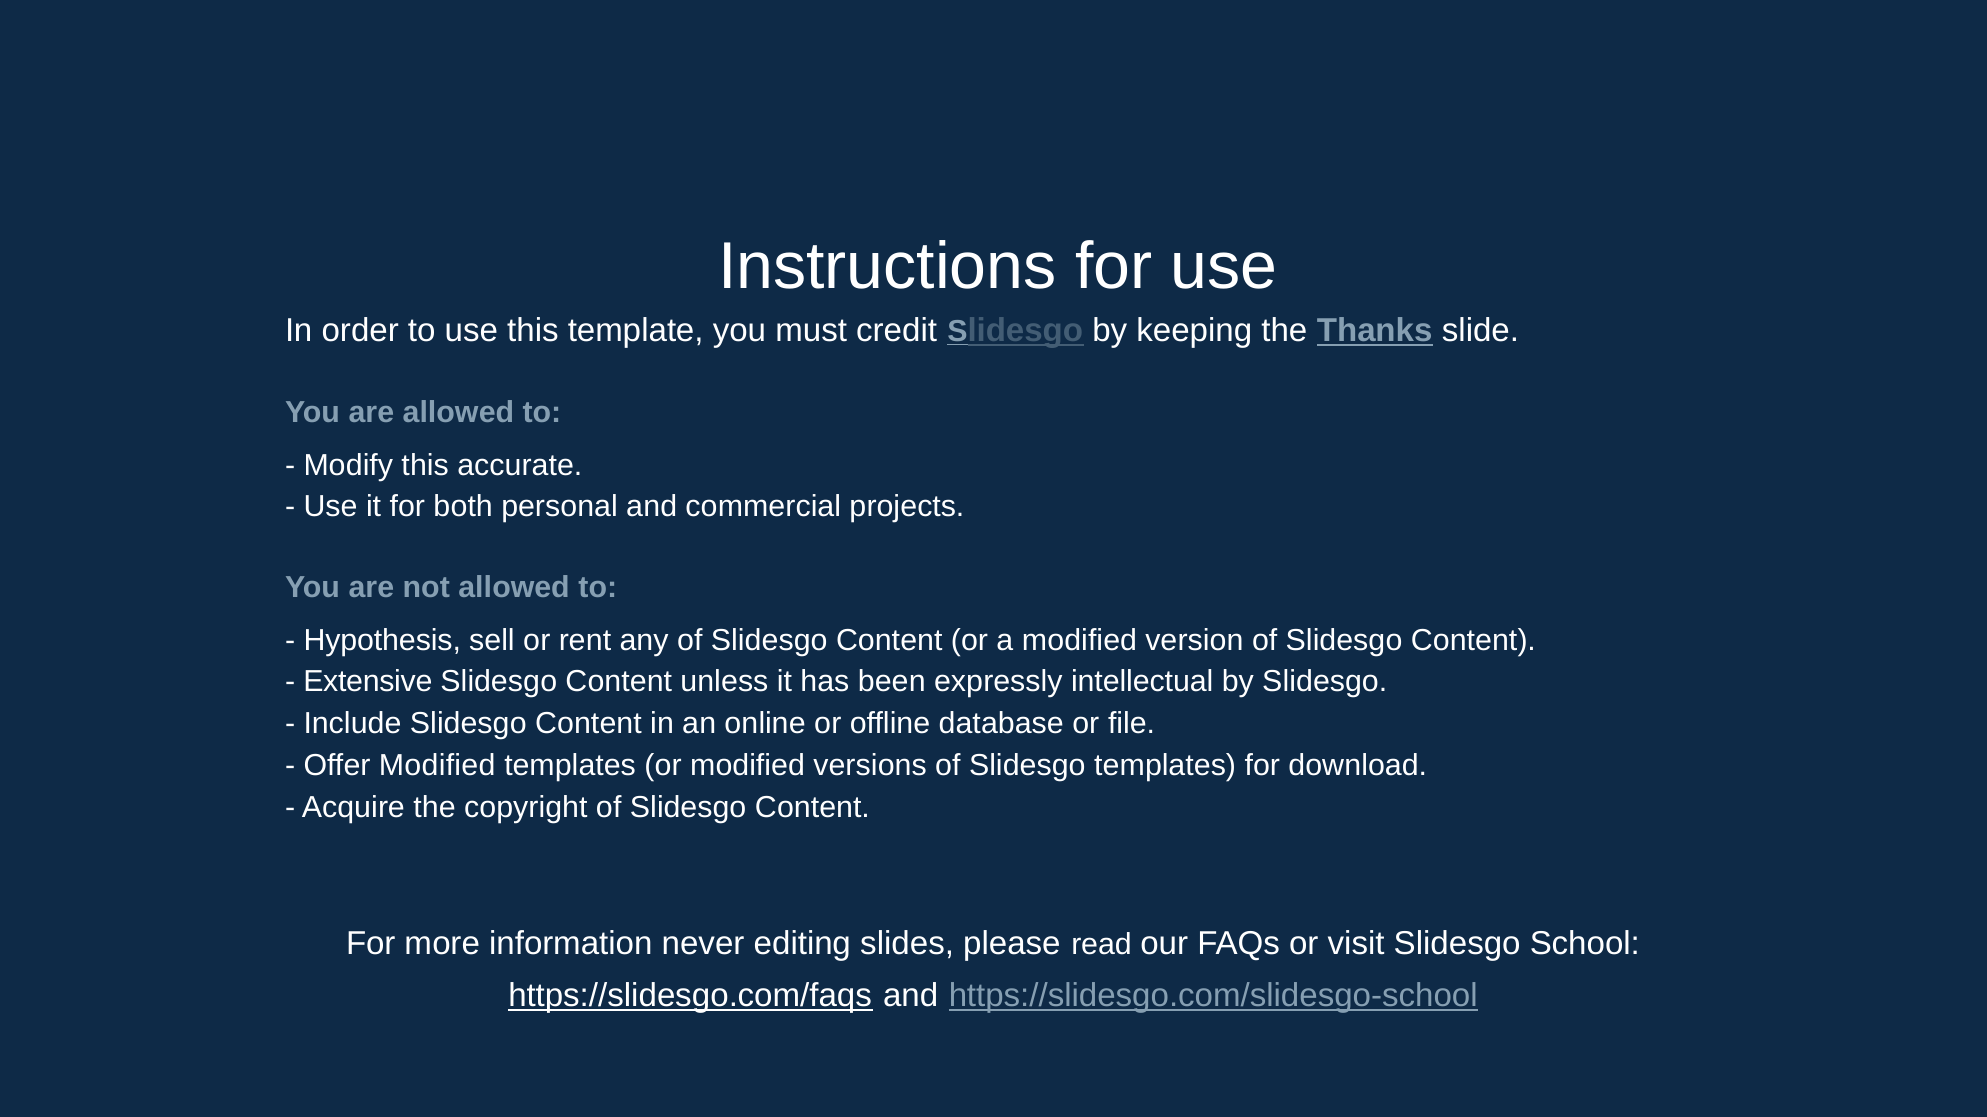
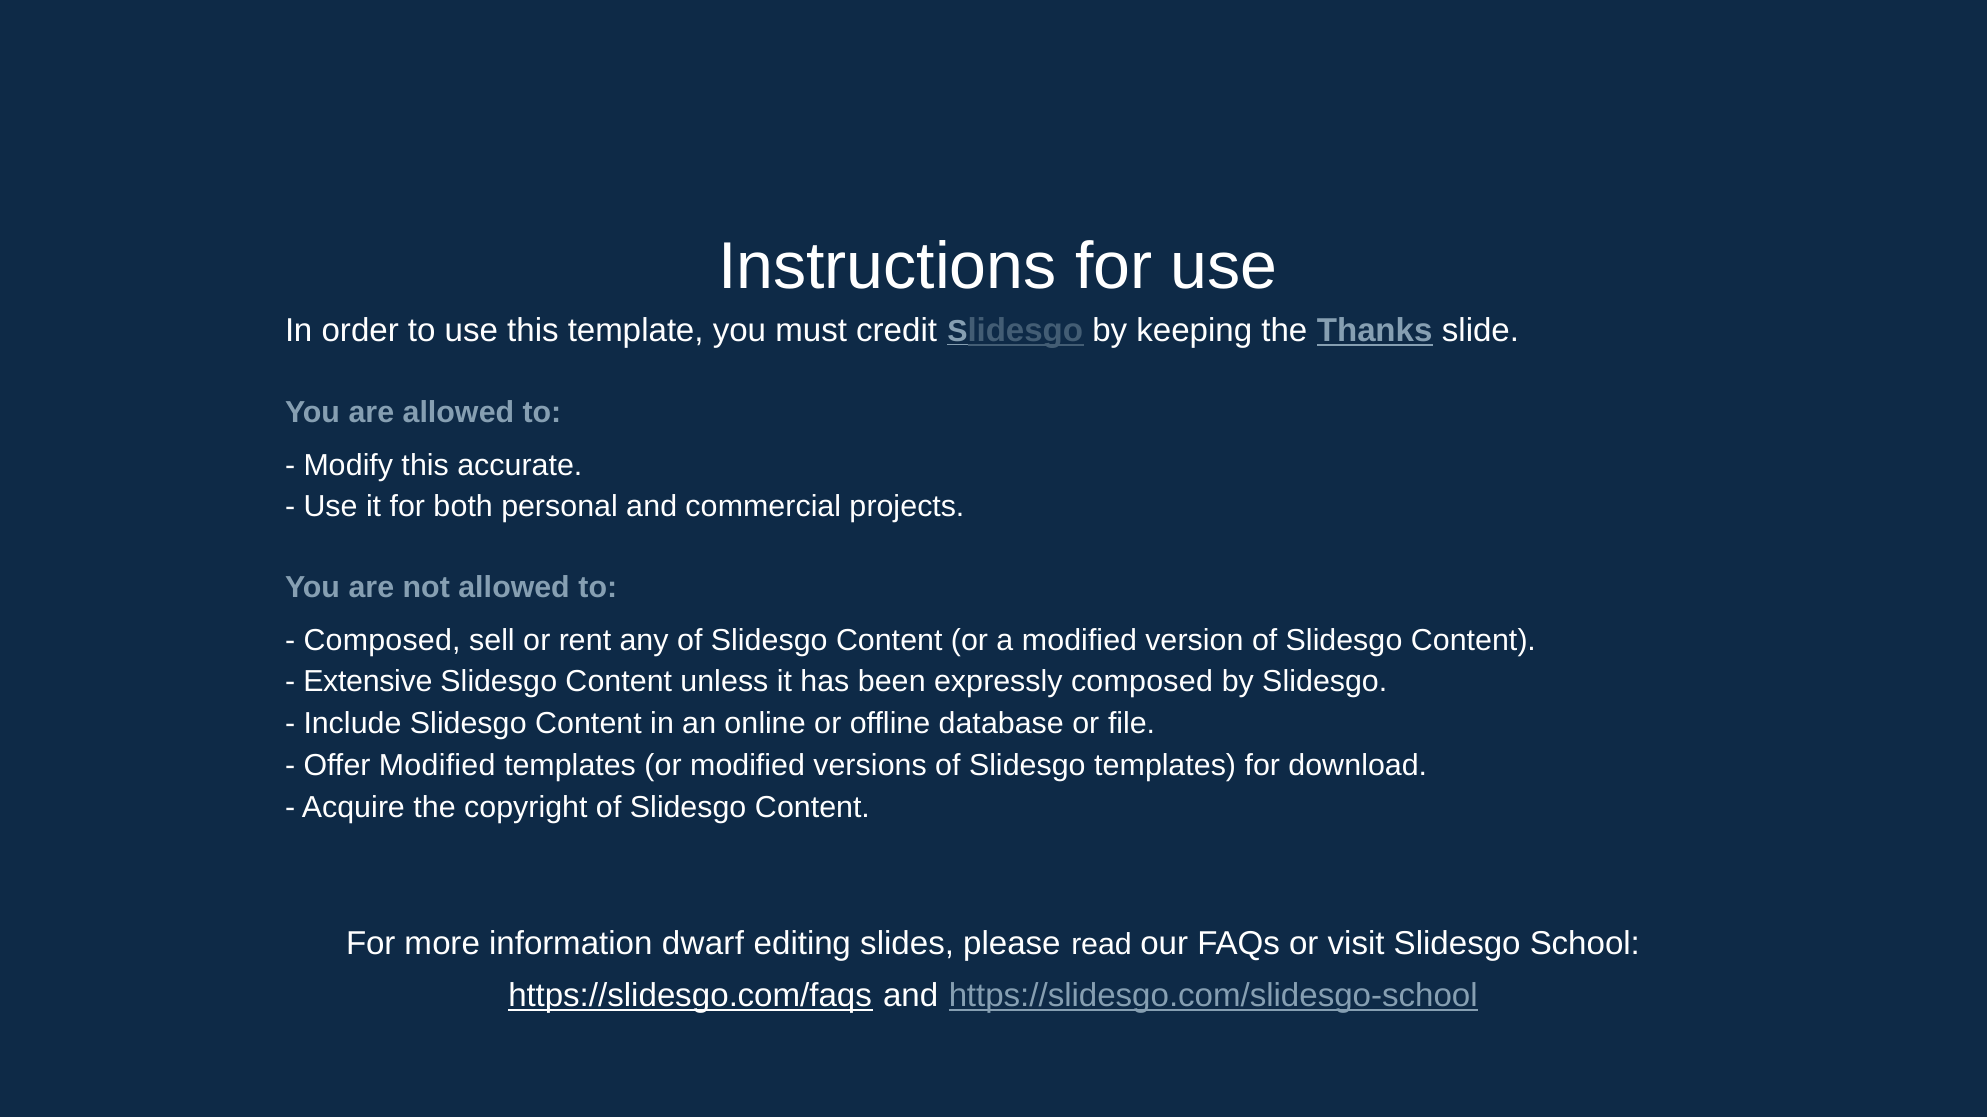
Hypothesis at (382, 641): Hypothesis -> Composed
expressly intellectual: intellectual -> composed
never: never -> dwarf
